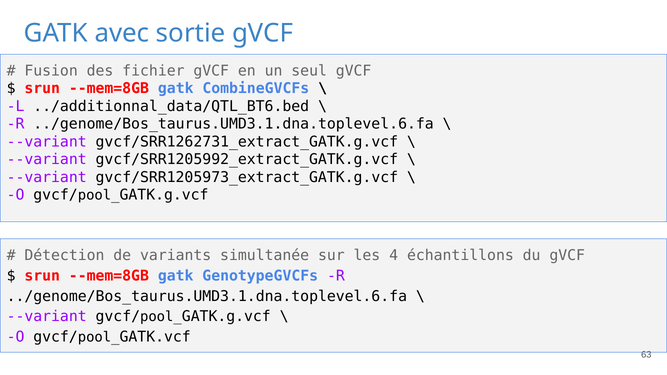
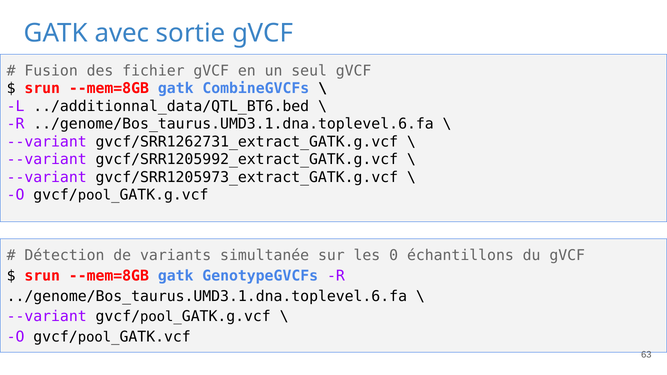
4: 4 -> 0
